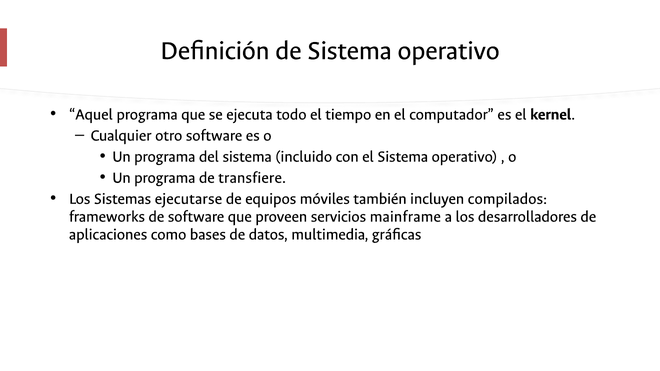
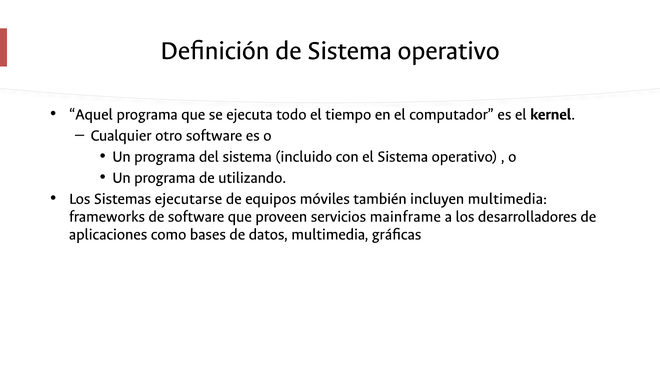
transfiere: transfiere -> utilizando
incluyen compilados: compilados -> multimedia
